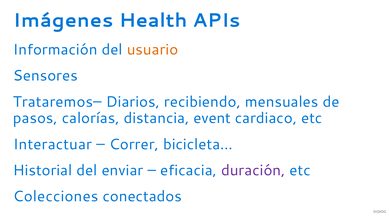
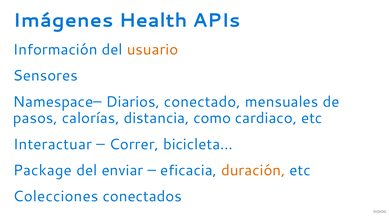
Trataremos–: Trataremos– -> Namespace–
recibiendo: recibiendo -> conectado
event: event -> como
Historial: Historial -> Package
duración colour: purple -> orange
